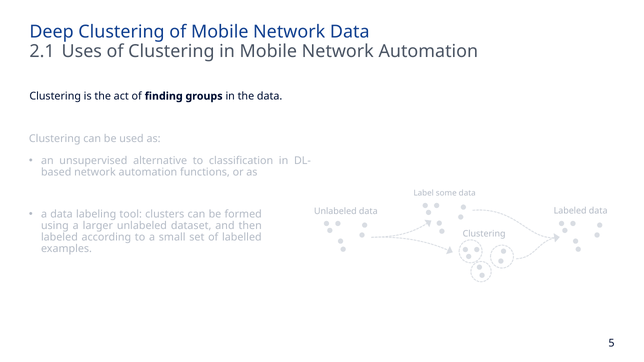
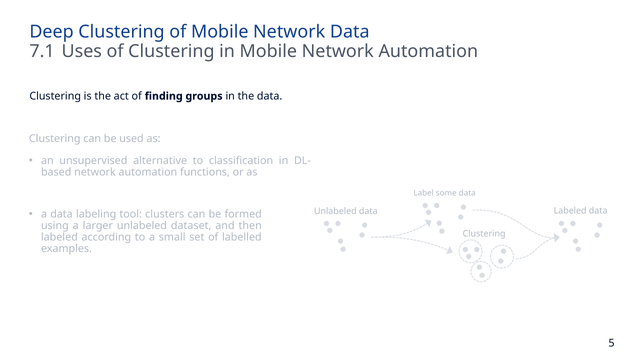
2.1: 2.1 -> 7.1
